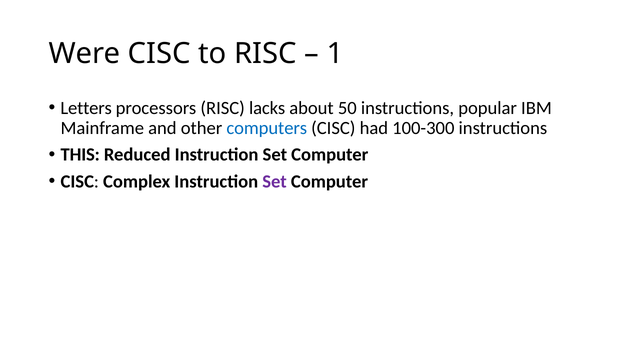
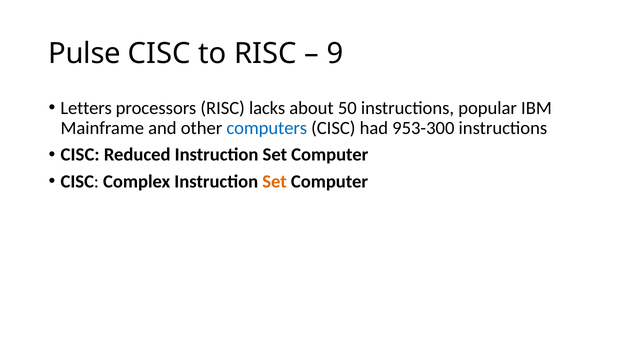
Were: Were -> Pulse
1: 1 -> 9
100-300: 100-300 -> 953-300
THIS at (80, 155): THIS -> CISC
Set at (275, 181) colour: purple -> orange
